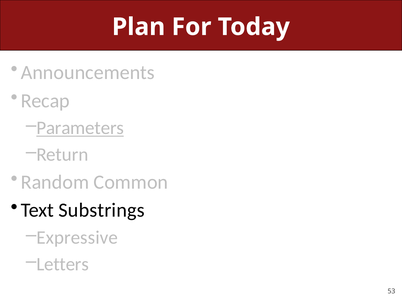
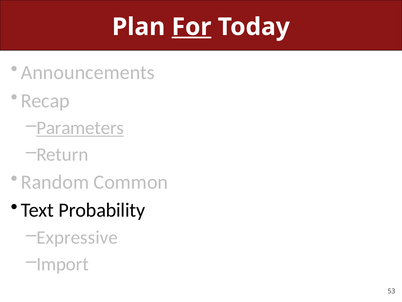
For underline: none -> present
Substrings: Substrings -> Probability
Letters: Letters -> Import
